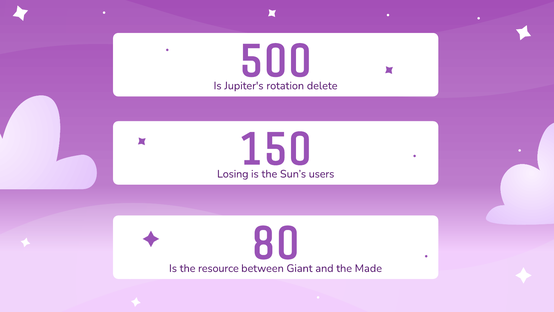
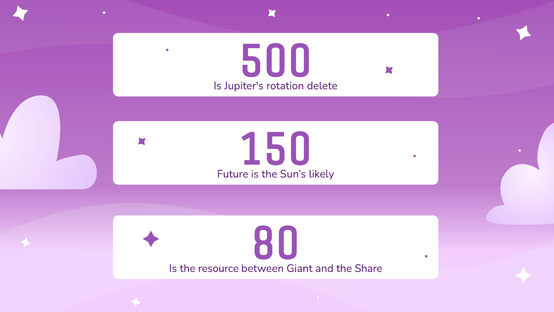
Losing: Losing -> Future
users: users -> likely
Made: Made -> Share
